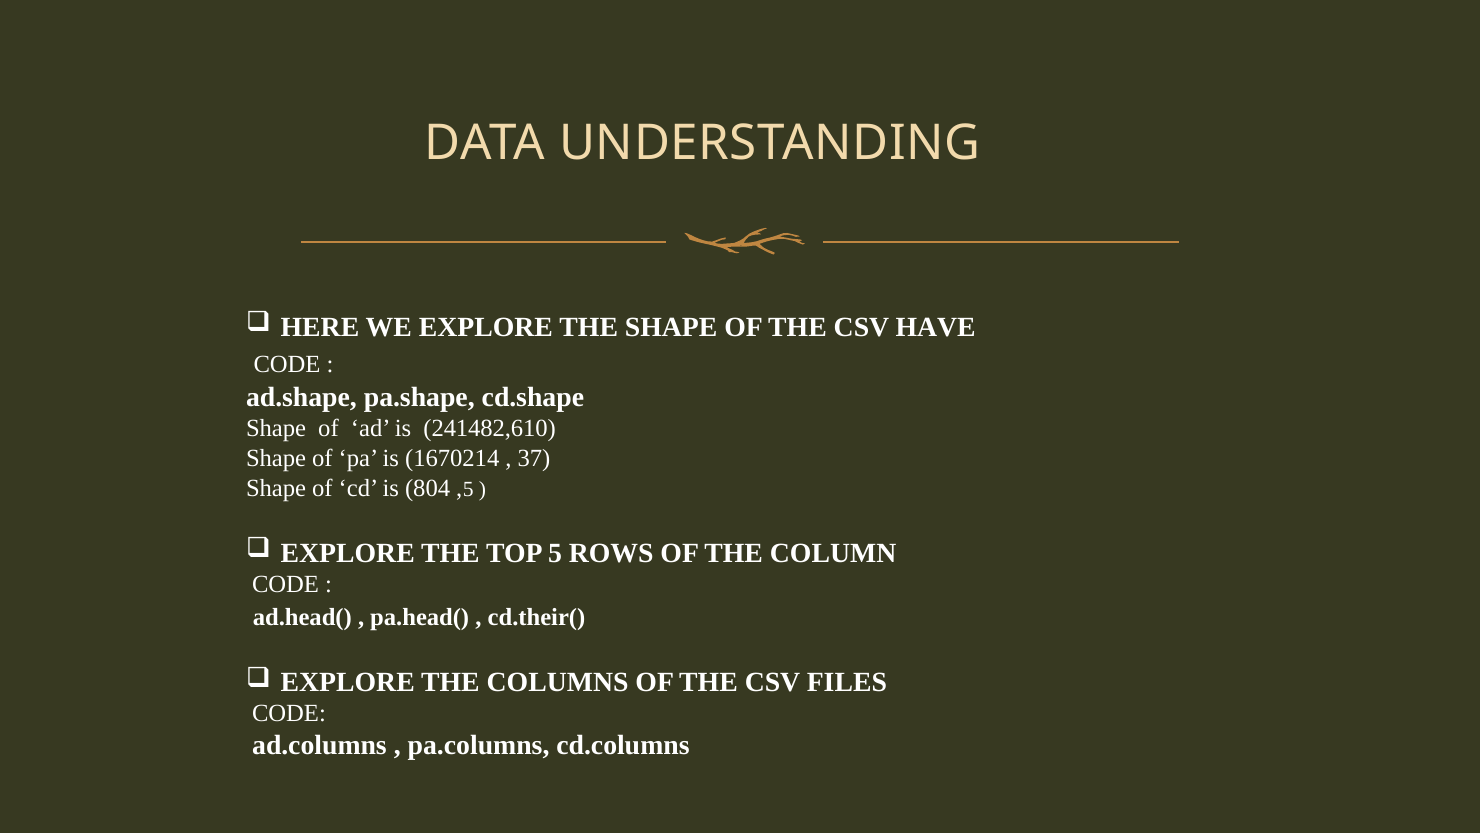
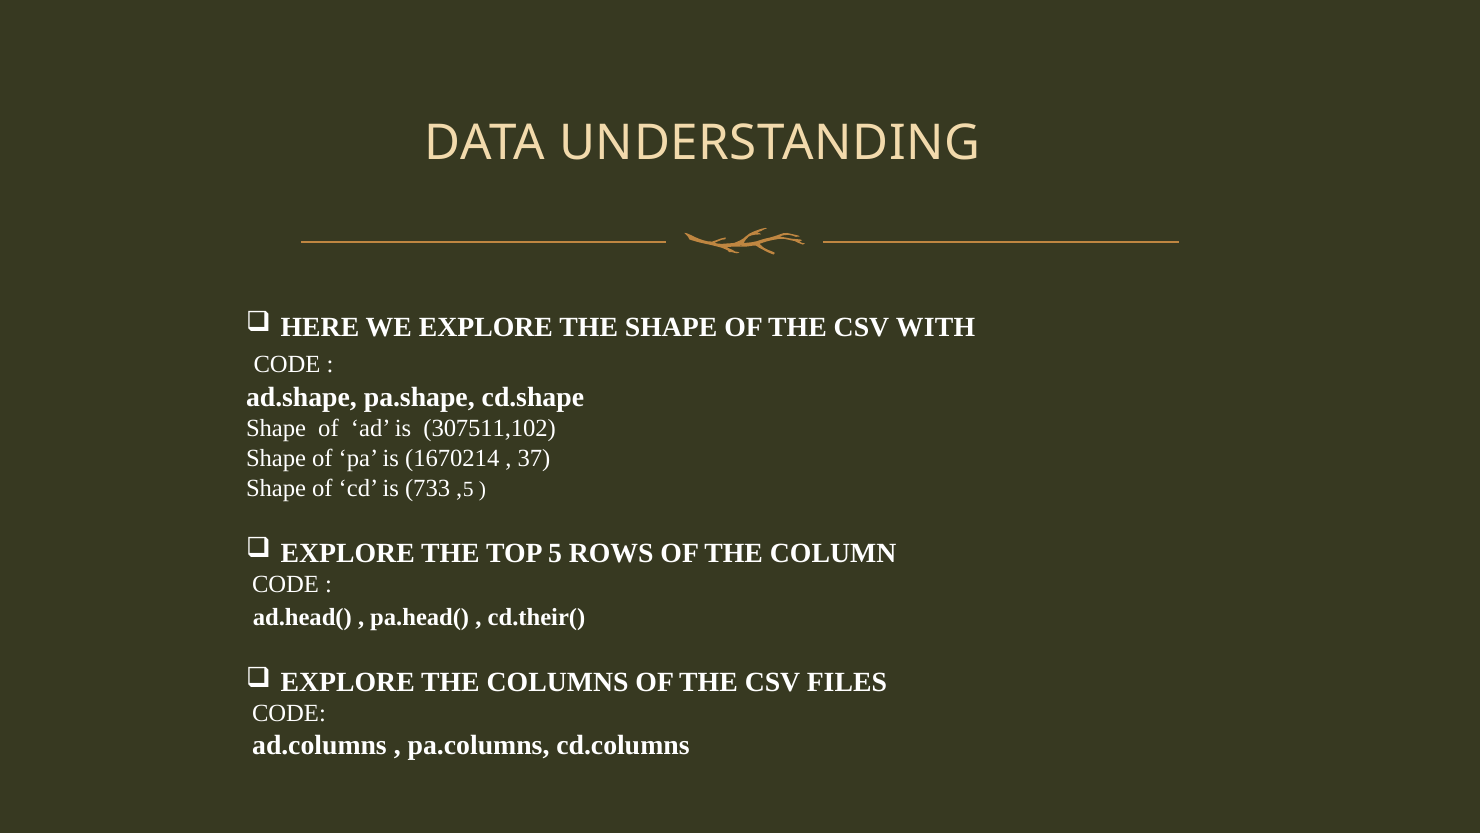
HAVE: HAVE -> WITH
241482,610: 241482,610 -> 307511,102
804: 804 -> 733
